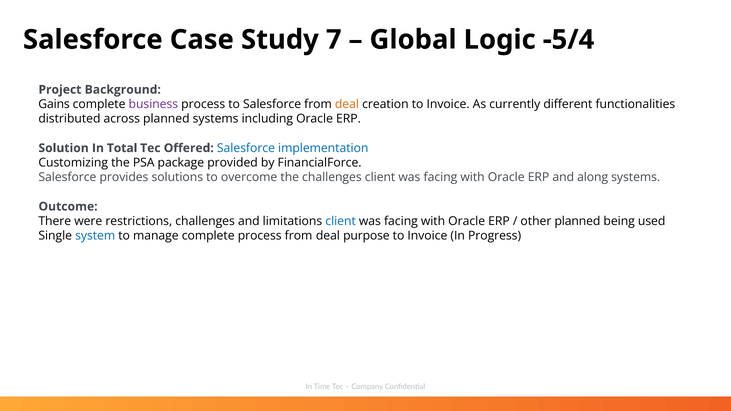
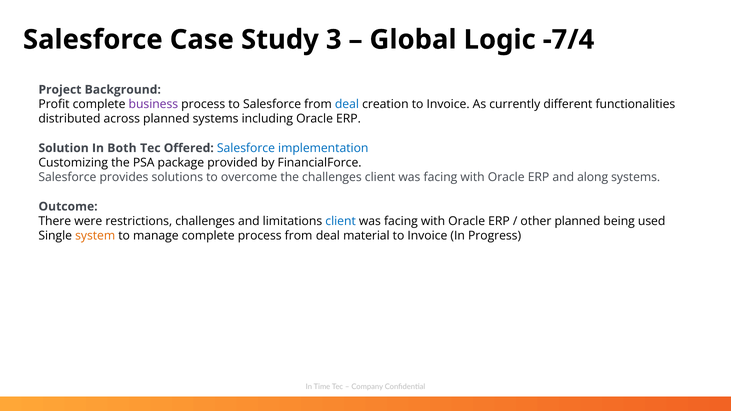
7: 7 -> 3
-5/4: -5/4 -> -7/4
Gains: Gains -> Profit
deal at (347, 104) colour: orange -> blue
Total: Total -> Both
system colour: blue -> orange
purpose: purpose -> material
